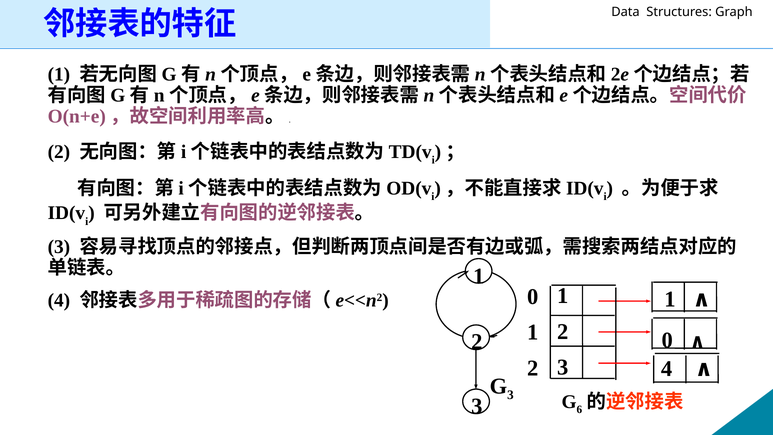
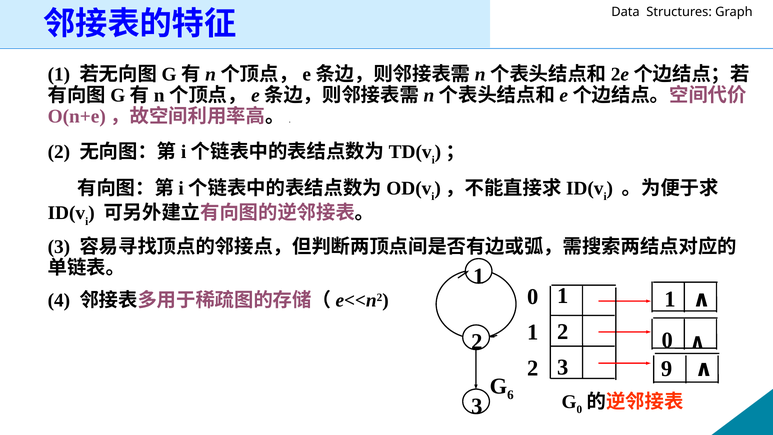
2 4: 4 -> 9
3 at (510, 395): 3 -> 6
6 at (579, 409): 6 -> 0
